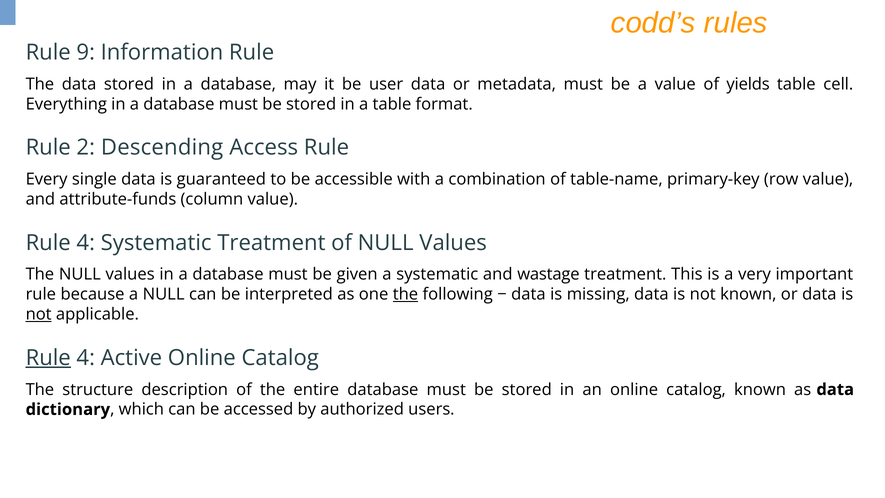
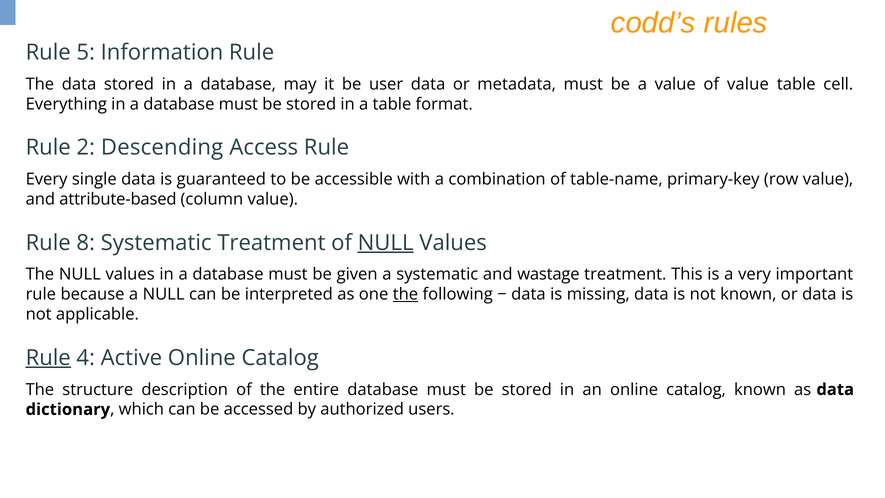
9: 9 -> 5
of yields: yields -> value
attribute-funds: attribute-funds -> attribute-based
4 at (86, 243): 4 -> 8
NULL at (386, 243) underline: none -> present
not at (39, 314) underline: present -> none
